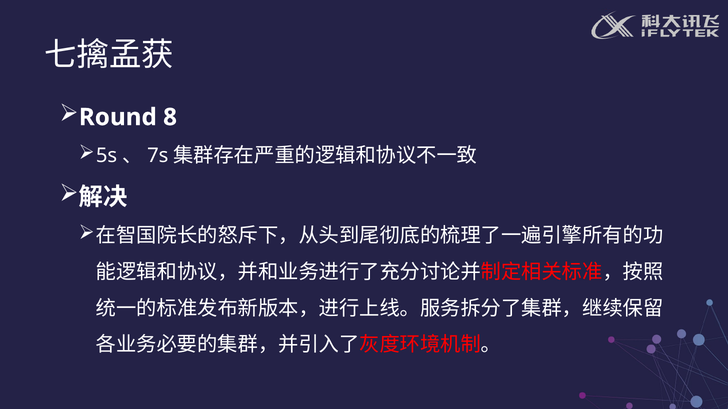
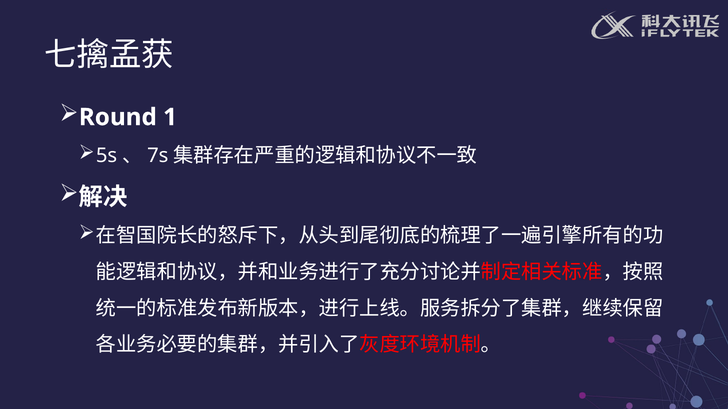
8: 8 -> 1
